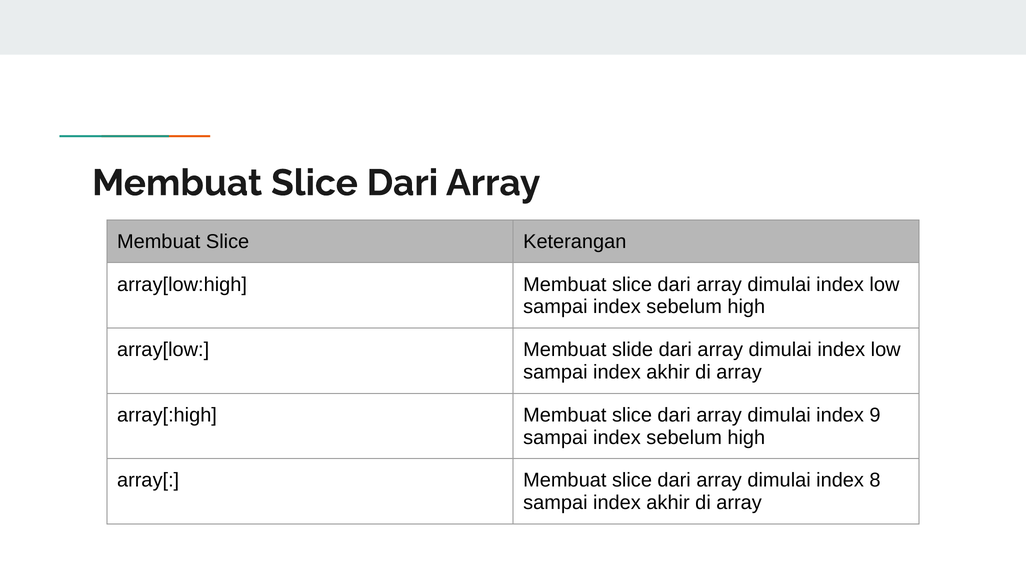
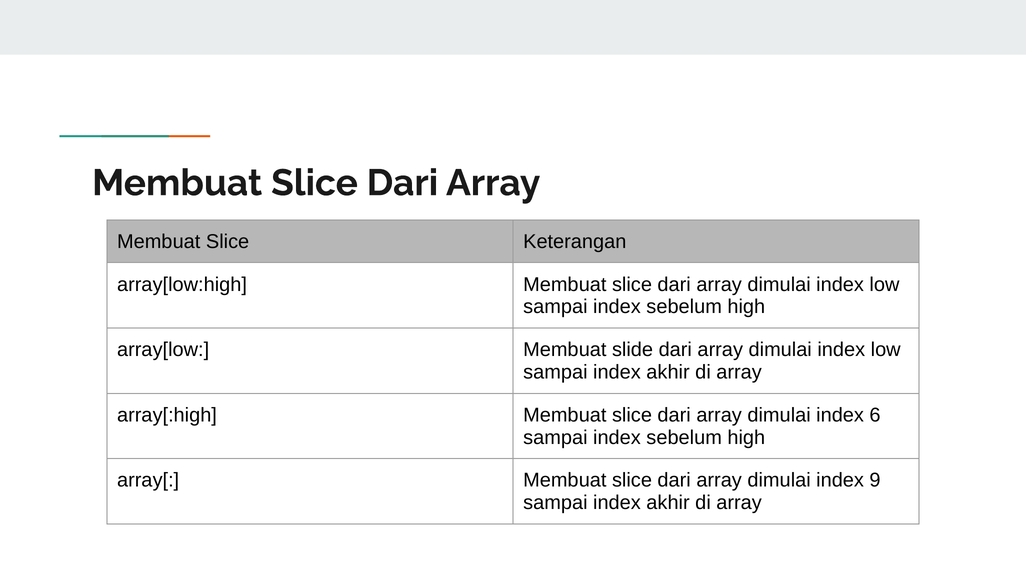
9: 9 -> 6
8: 8 -> 9
